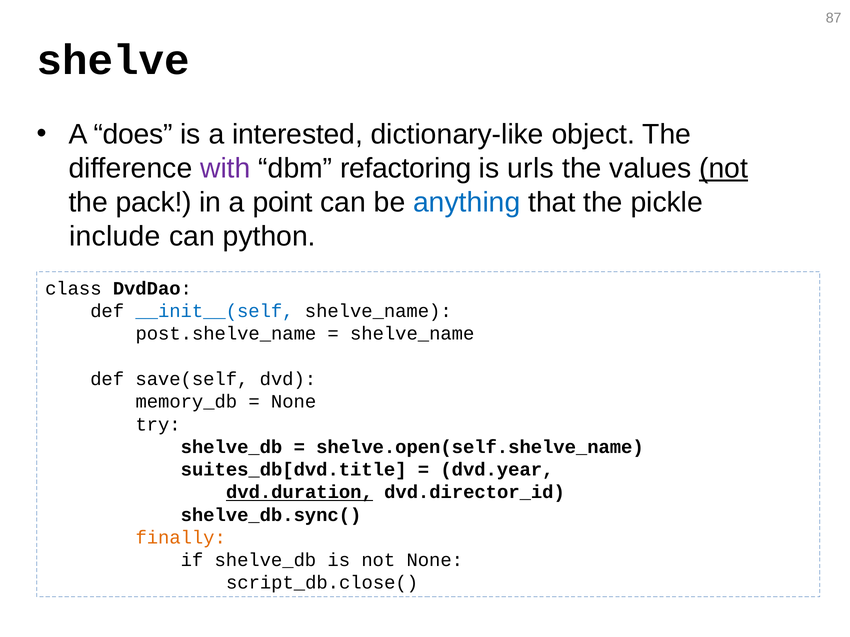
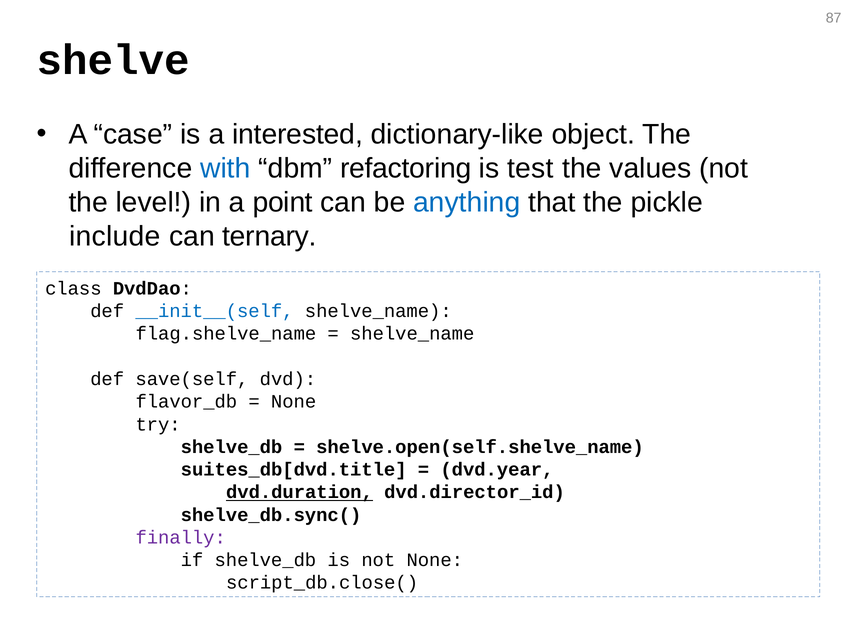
does: does -> case
with colour: purple -> blue
urls: urls -> test
not at (724, 168) underline: present -> none
pack: pack -> level
python: python -> ternary
post.shelve_name: post.shelve_name -> flag.shelve_name
memory_db: memory_db -> flavor_db
finally colour: orange -> purple
